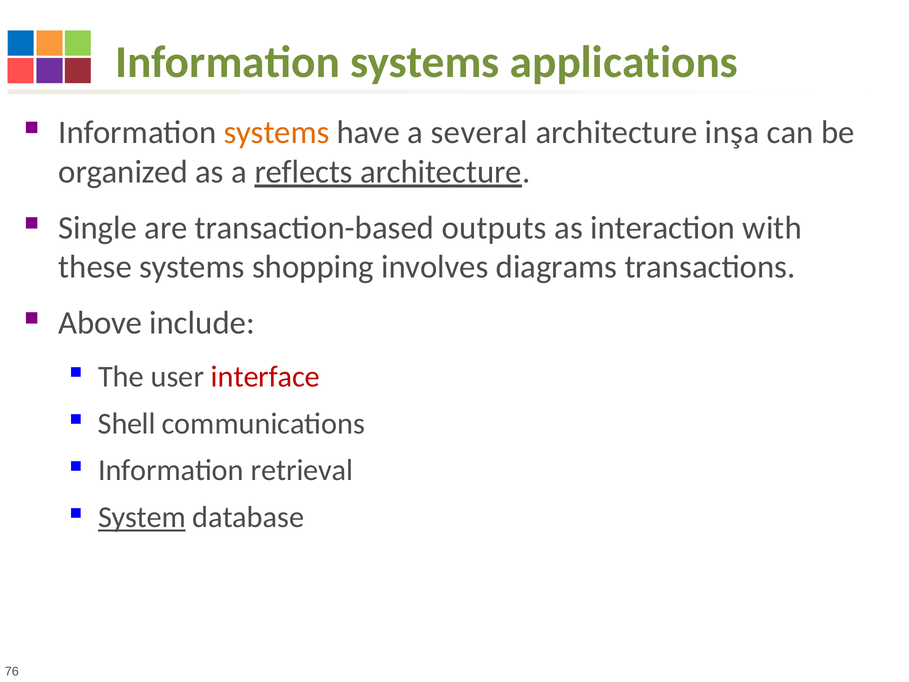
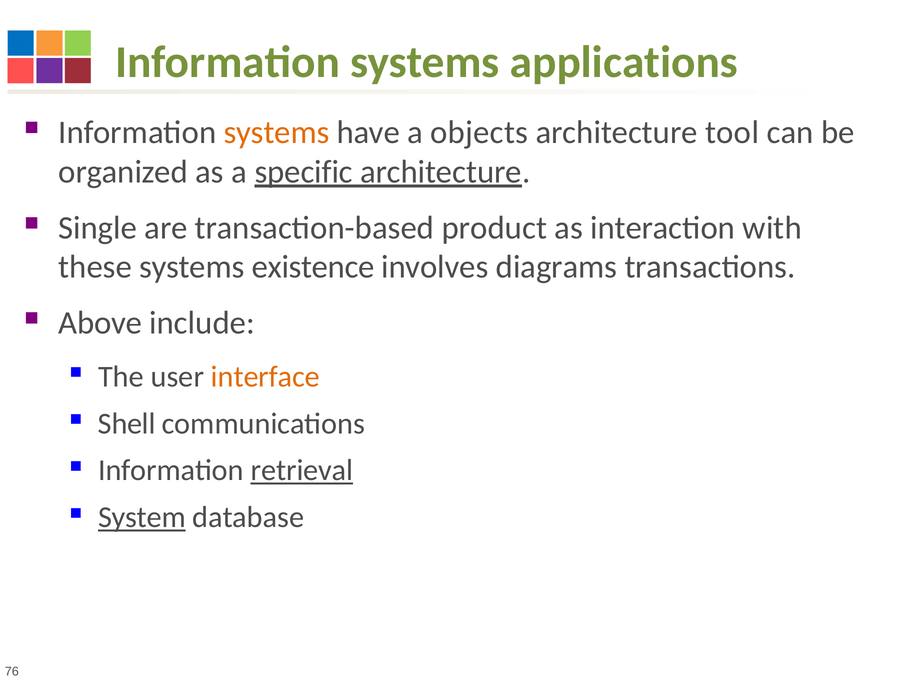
several: several -> objects
inşa: inşa -> tool
reflects: reflects -> specific
outputs: outputs -> product
shopping: shopping -> existence
interface colour: red -> orange
retrieval underline: none -> present
